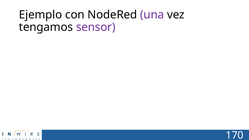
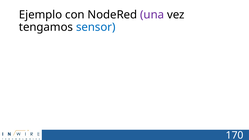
sensor colour: purple -> blue
